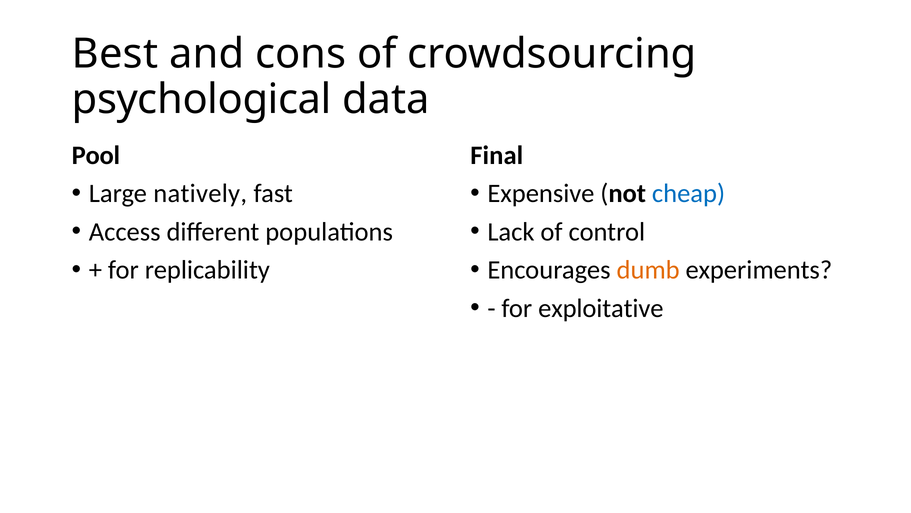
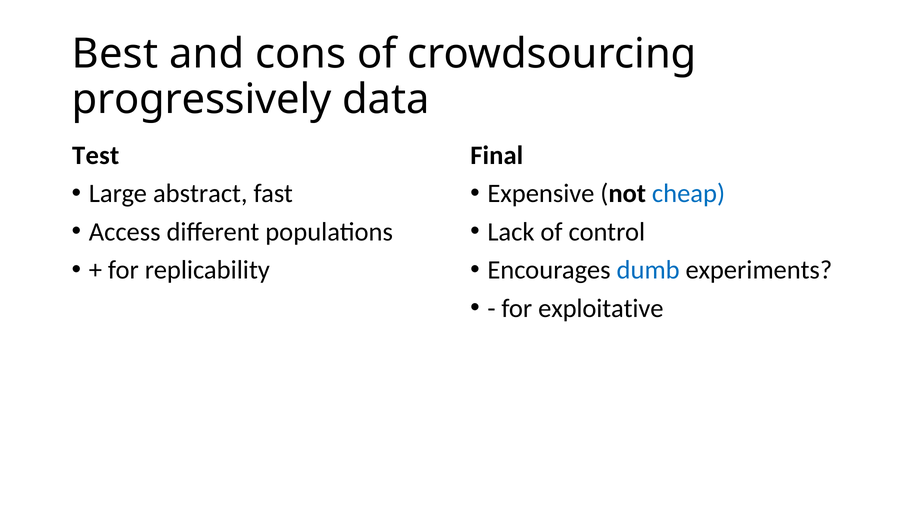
psychological: psychological -> progressively
Pool: Pool -> Test
natively: natively -> abstract
dumb colour: orange -> blue
